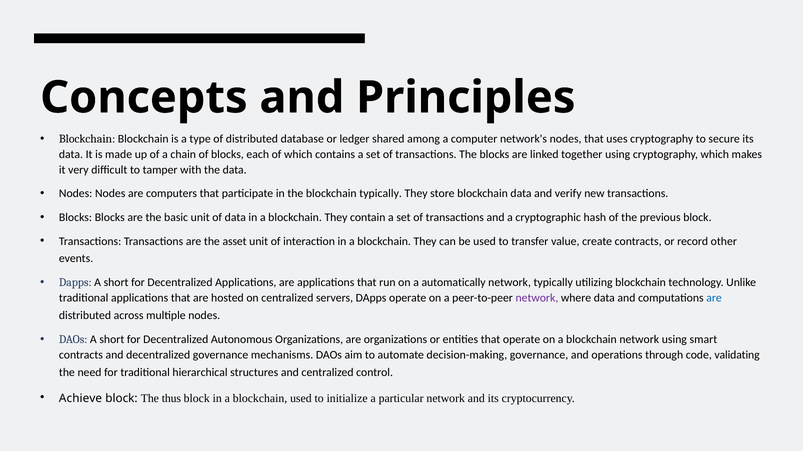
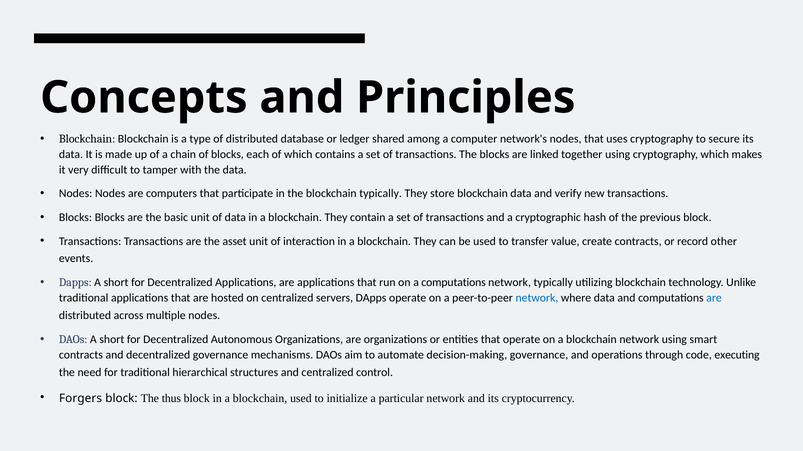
a automatically: automatically -> computations
network at (537, 299) colour: purple -> blue
validating: validating -> executing
Achieve: Achieve -> Forgers
